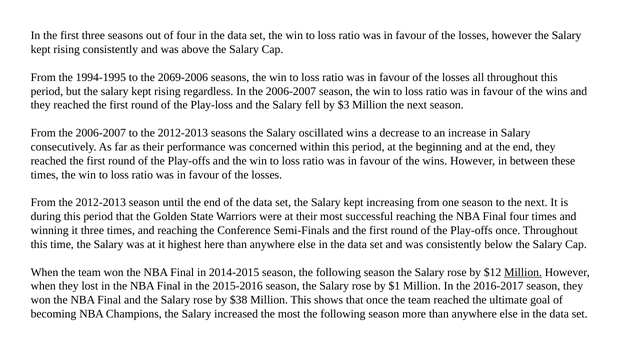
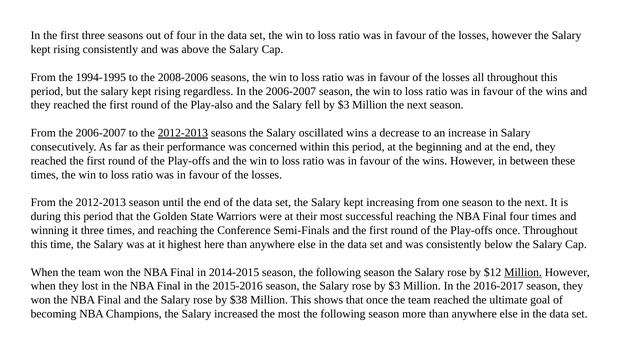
2069-2006: 2069-2006 -> 2008-2006
Play-loss: Play-loss -> Play-also
2012-2013 at (183, 133) underline: none -> present
rose by $1: $1 -> $3
